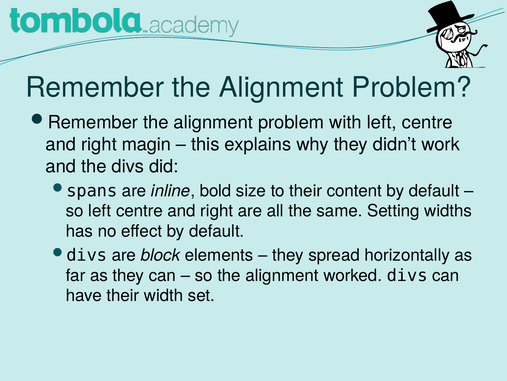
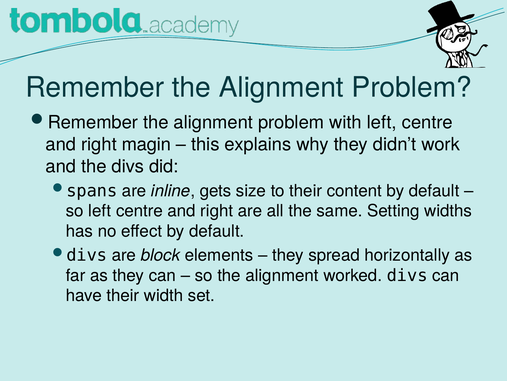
bold: bold -> gets
